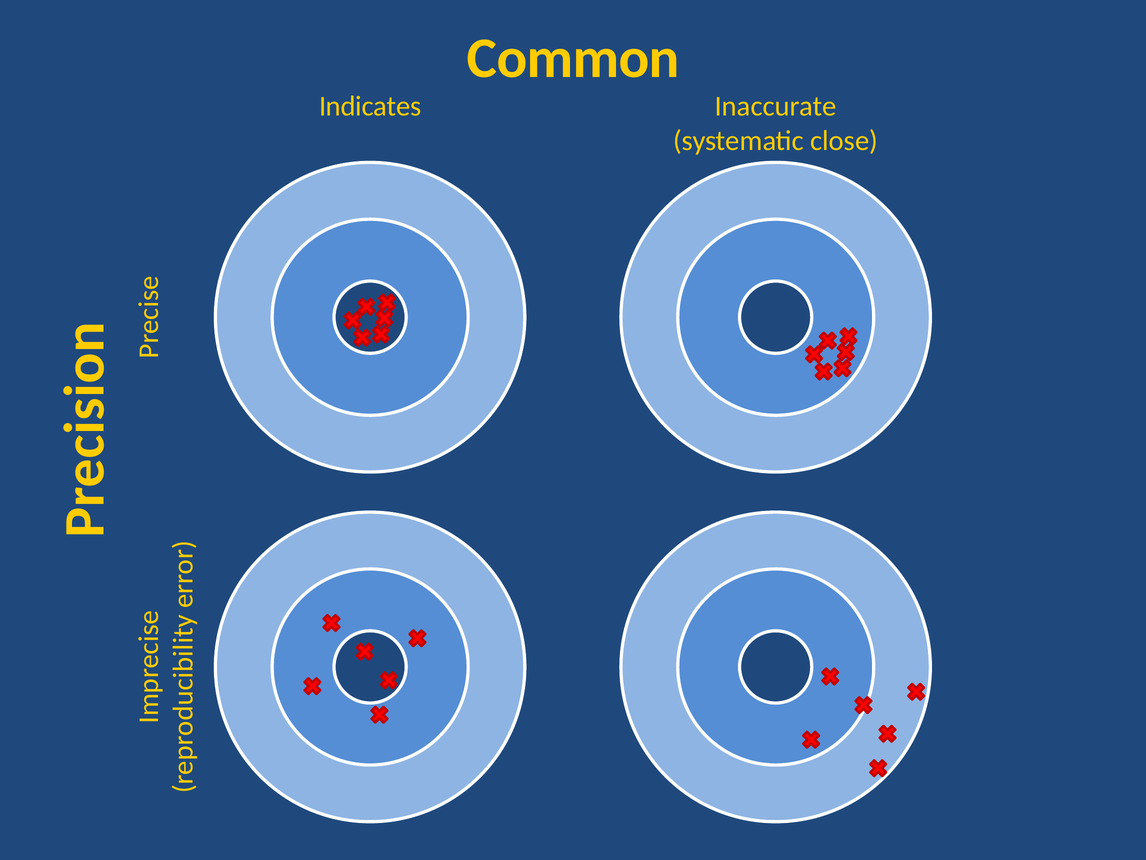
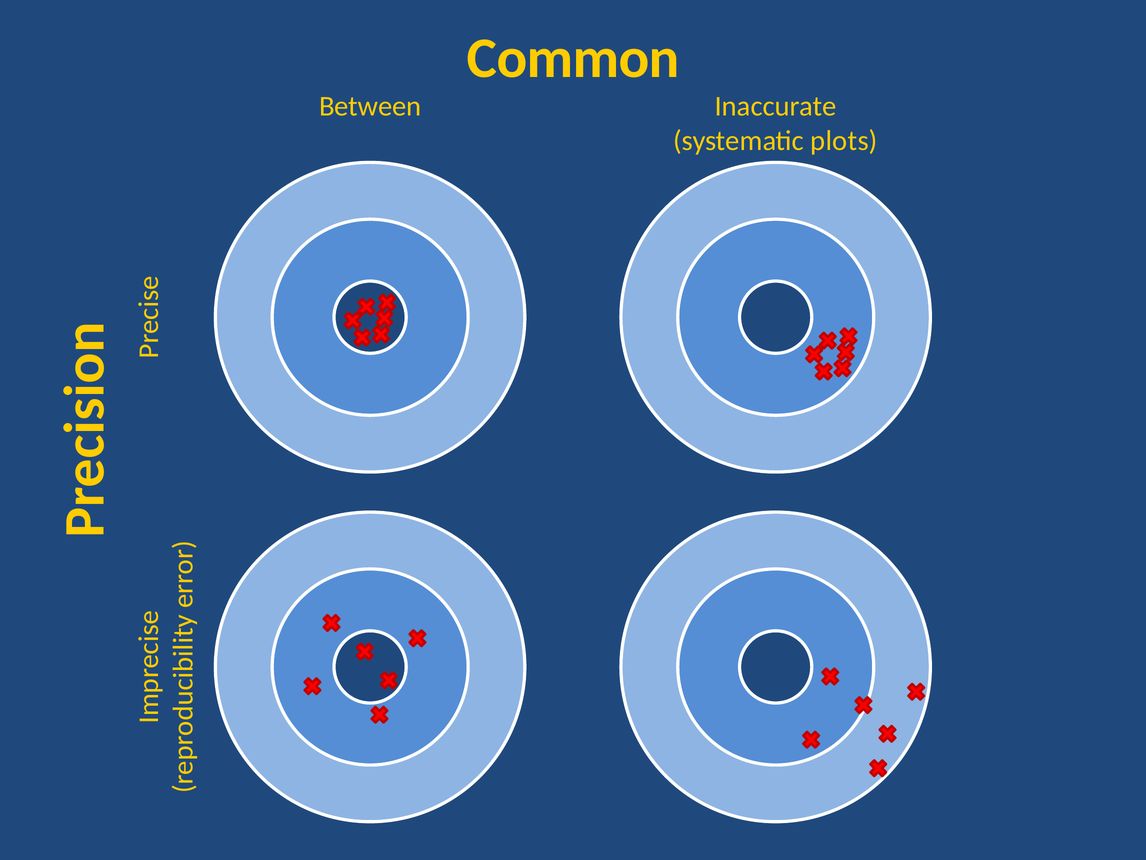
Indicates: Indicates -> Between
close: close -> plots
